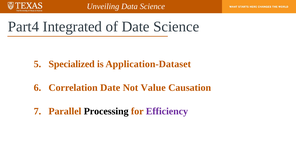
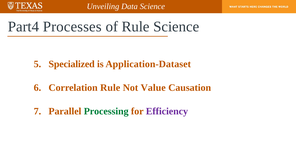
Integrated: Integrated -> Processes
of Date: Date -> Rule
Correlation Date: Date -> Rule
Processing colour: black -> green
